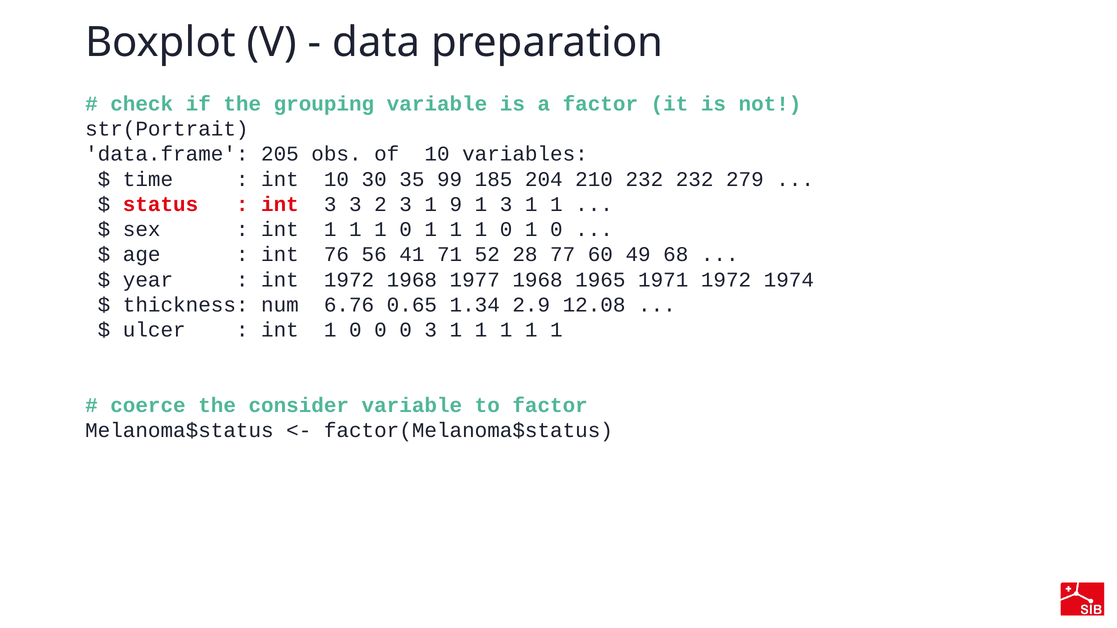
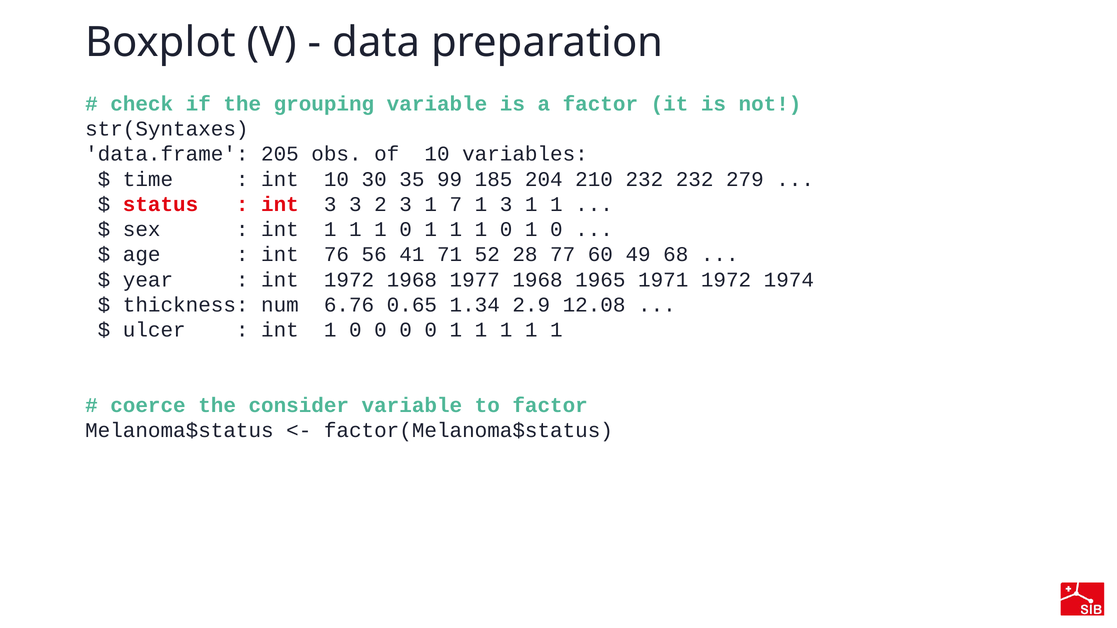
str(Portrait: str(Portrait -> str(Syntaxes
9: 9 -> 7
0 0 0 3: 3 -> 0
